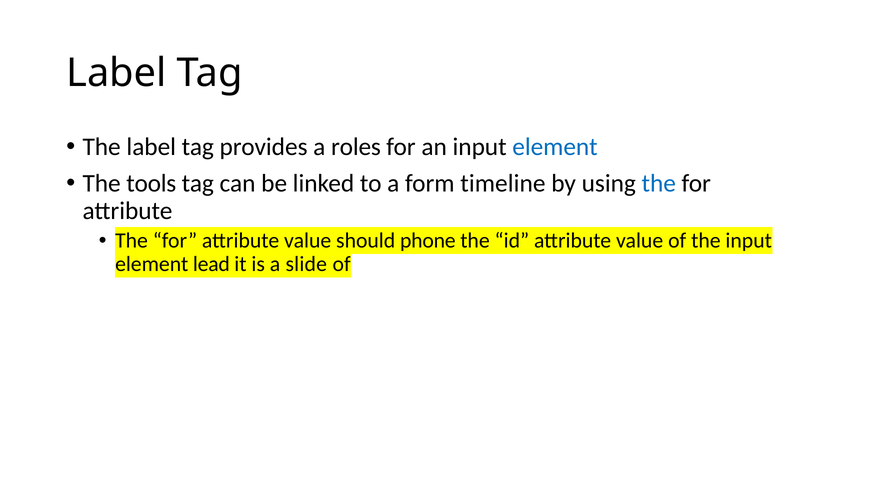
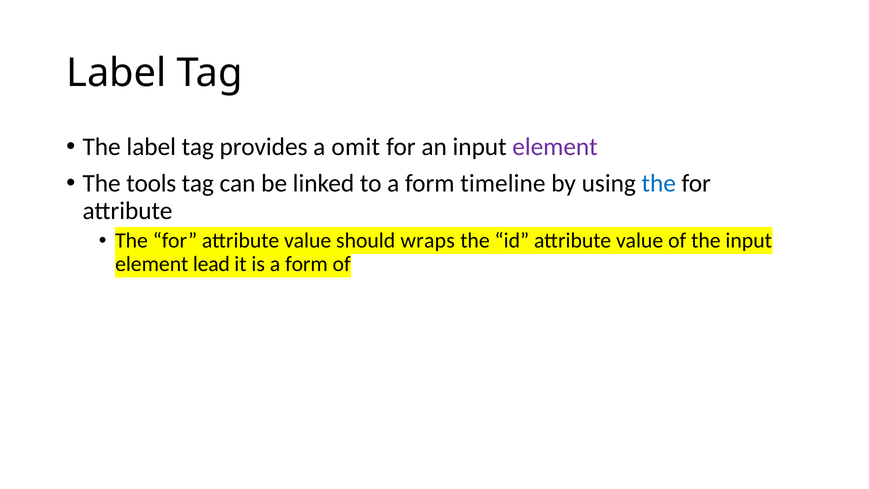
roles: roles -> omit
element at (555, 147) colour: blue -> purple
phone: phone -> wraps
is a slide: slide -> form
